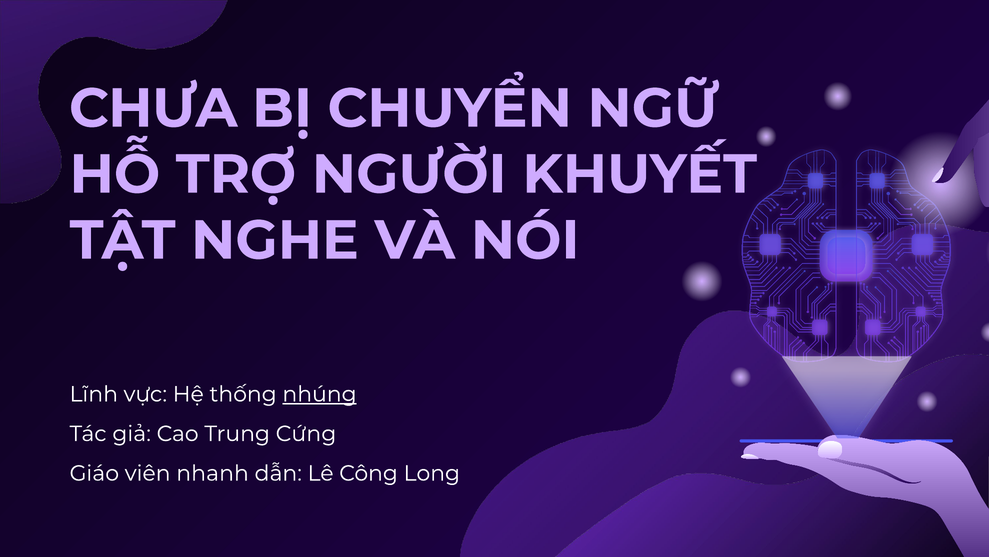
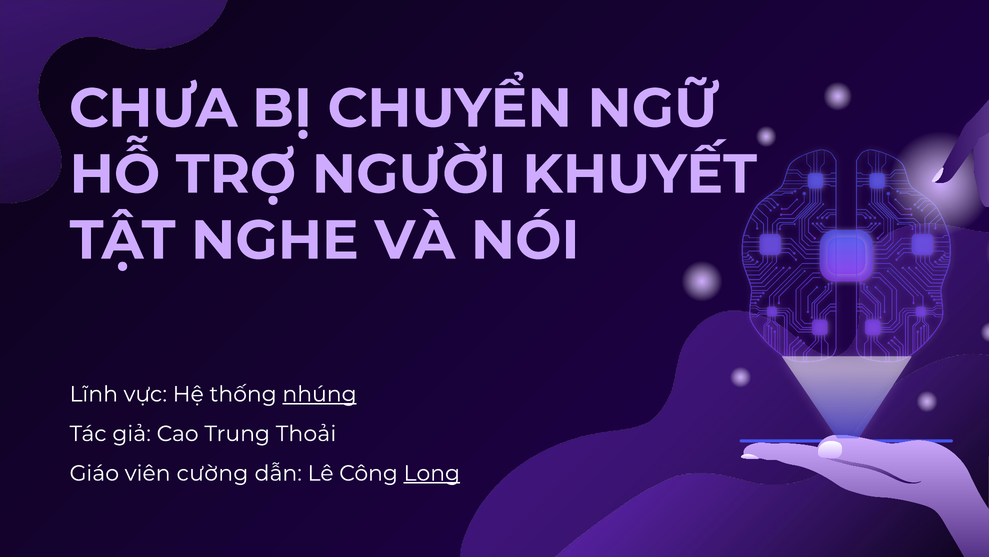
Cứng: Cứng -> Thoải
nhanh: nhanh -> cường
Long underline: none -> present
